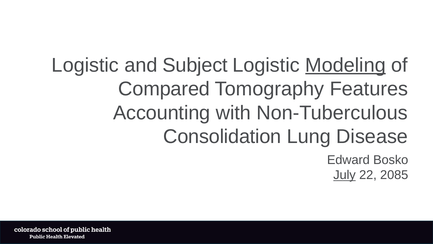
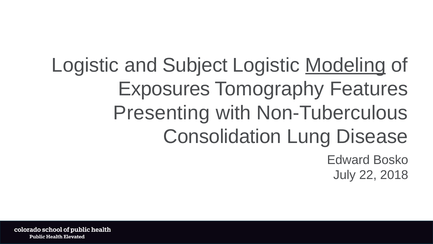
Compared: Compared -> Exposures
Accounting: Accounting -> Presenting
July underline: present -> none
2085: 2085 -> 2018
